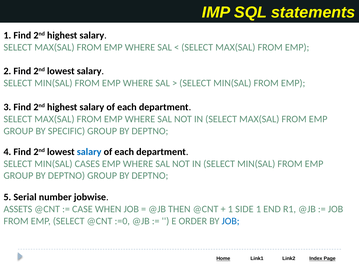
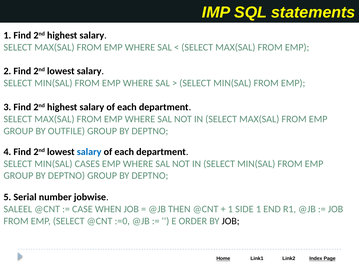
SPECIFIC: SPECIFIC -> OUTFILE
ASSETS: ASSETS -> SALEEL
JOB at (231, 221) colour: blue -> black
